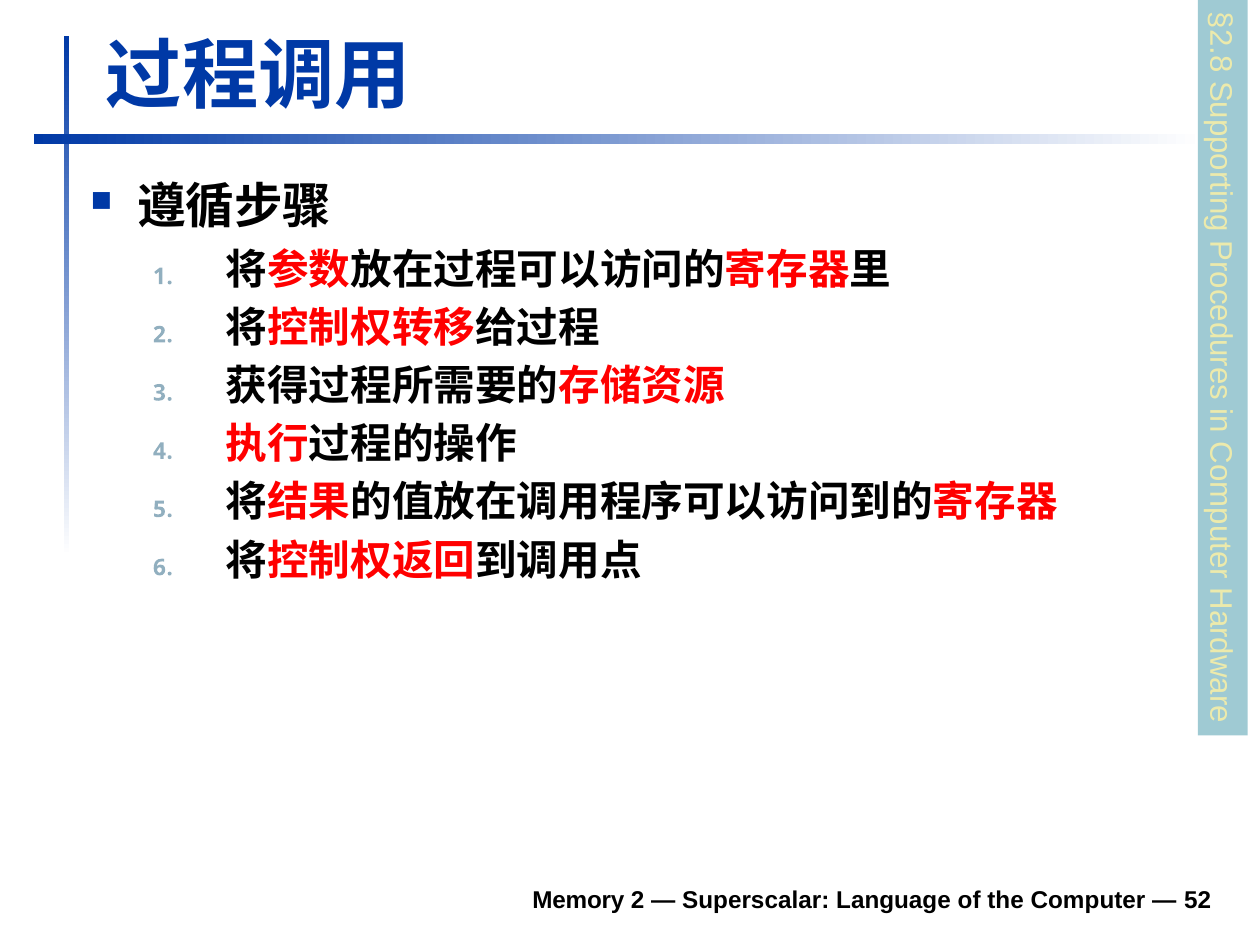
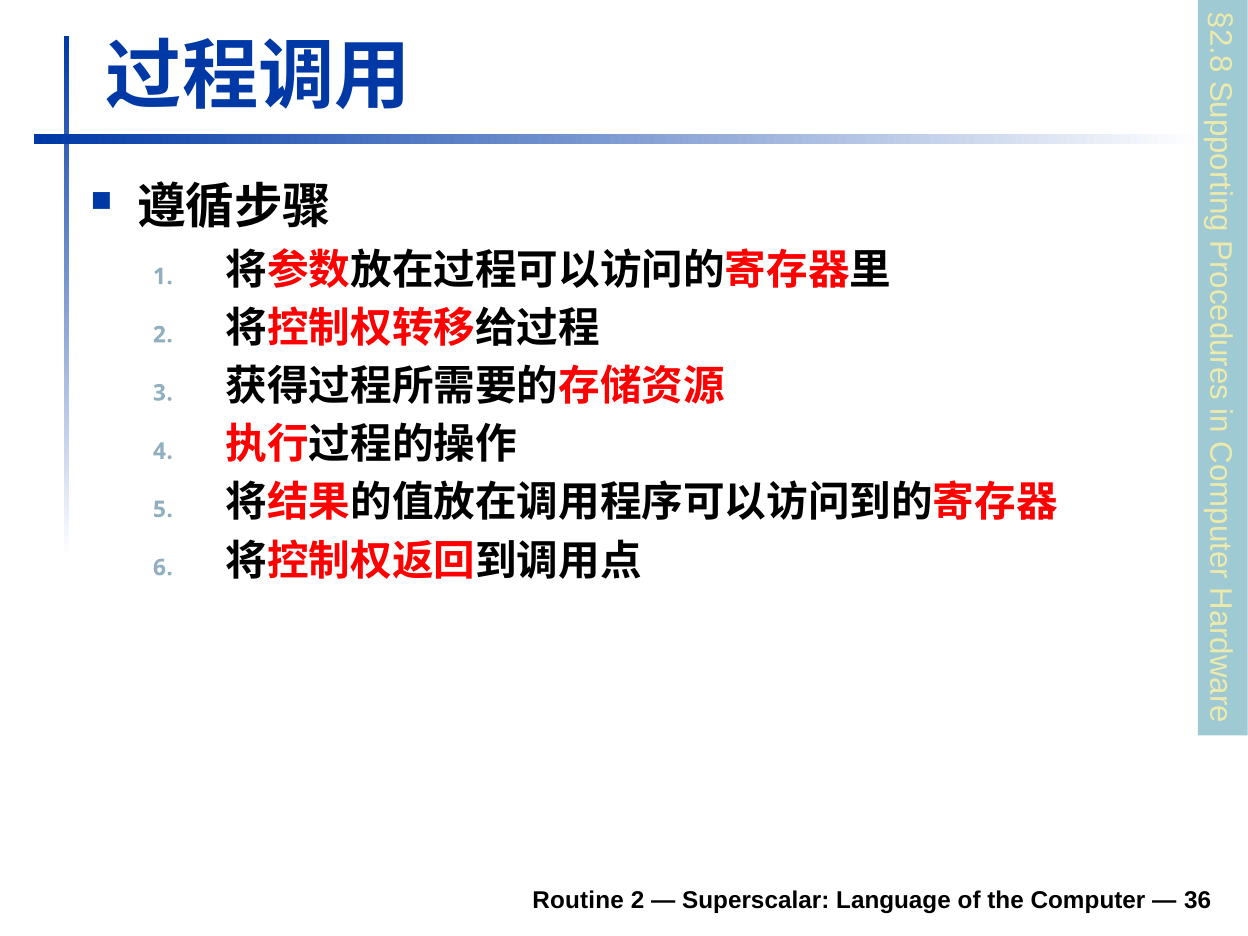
Memory: Memory -> Routine
52: 52 -> 36
